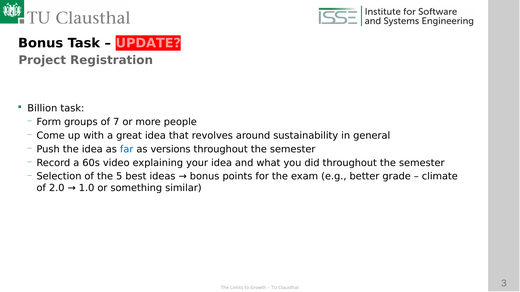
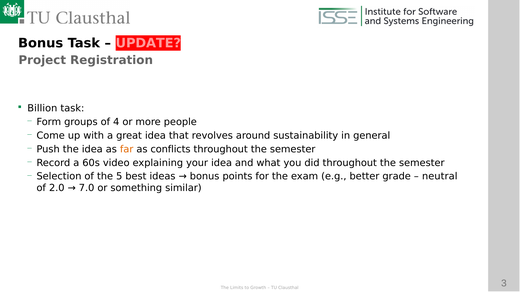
7: 7 -> 4
far colour: blue -> orange
versions: versions -> conflicts
climate: climate -> neutral
1.0: 1.0 -> 7.0
